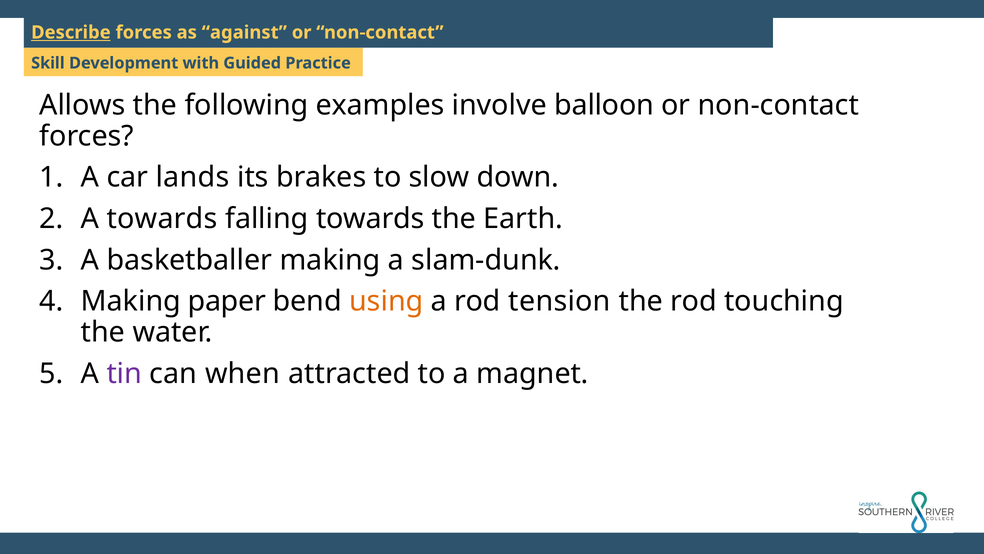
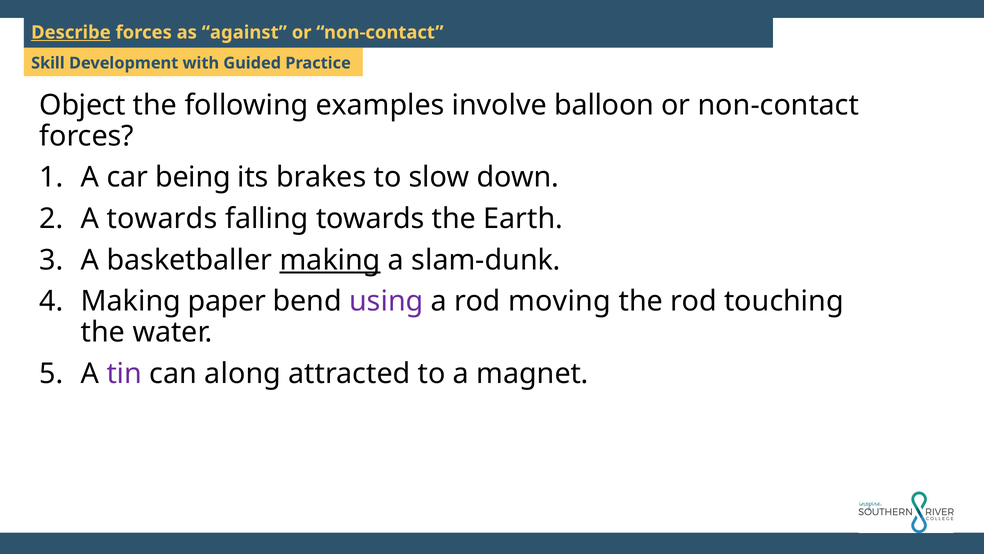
Allows: Allows -> Object
lands: lands -> being
making at (330, 260) underline: none -> present
using colour: orange -> purple
tension: tension -> moving
when: when -> along
